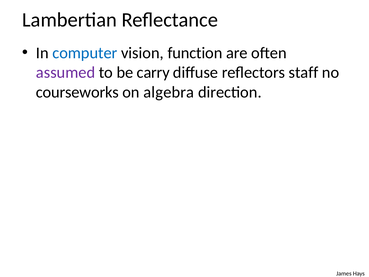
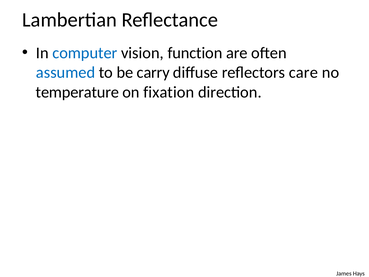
assumed colour: purple -> blue
staff: staff -> care
courseworks: courseworks -> temperature
algebra: algebra -> fixation
